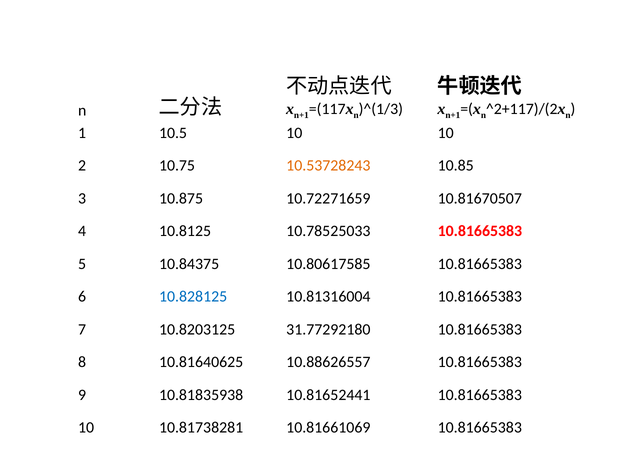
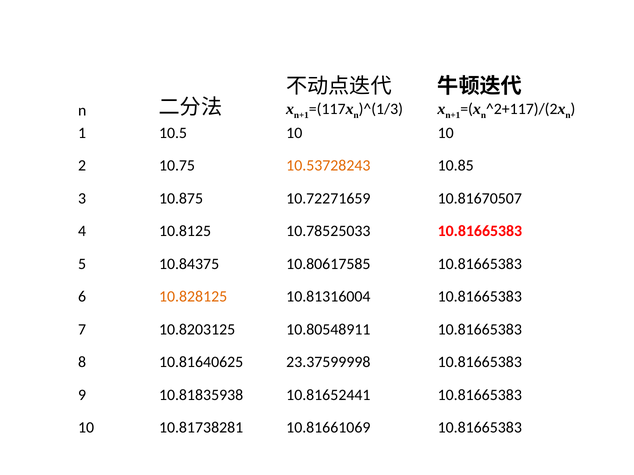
10.828125 colour: blue -> orange
31.77292180: 31.77292180 -> 10.80548911
10.88626557: 10.88626557 -> 23.37599998
